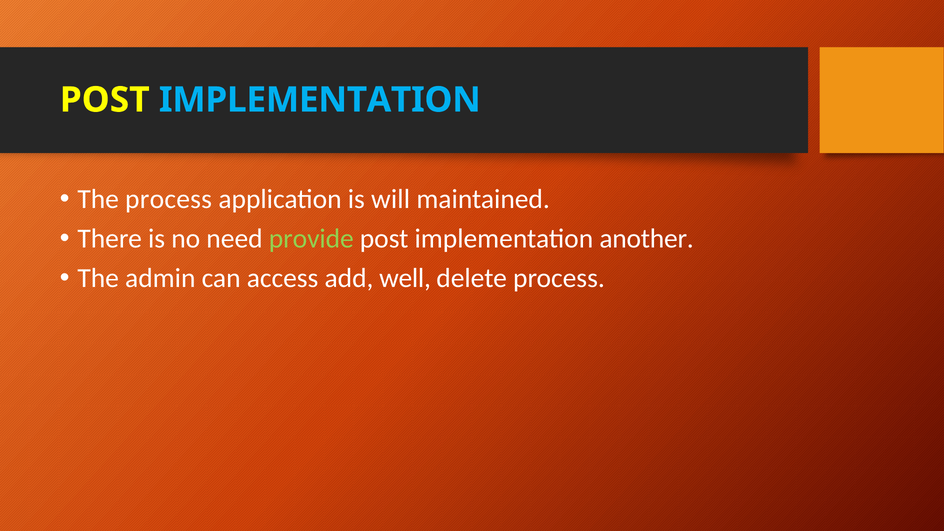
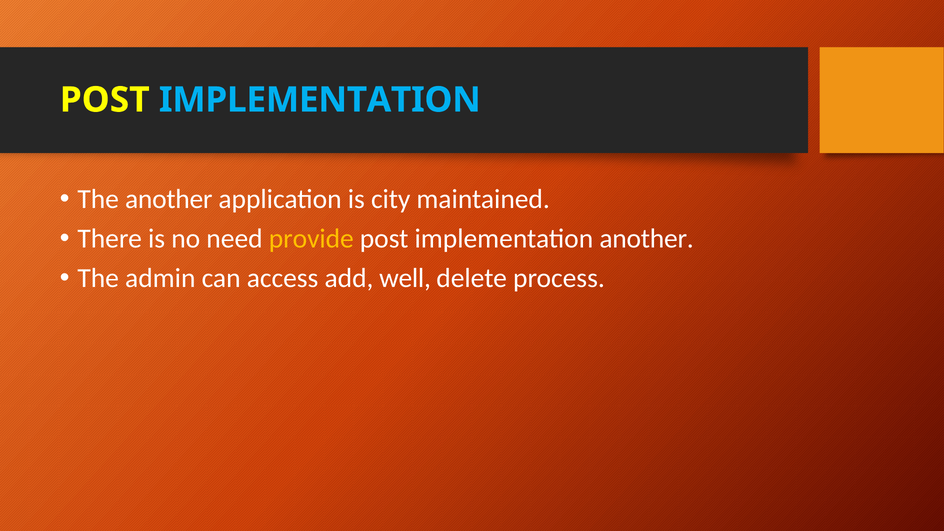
The process: process -> another
will: will -> city
provide colour: light green -> yellow
